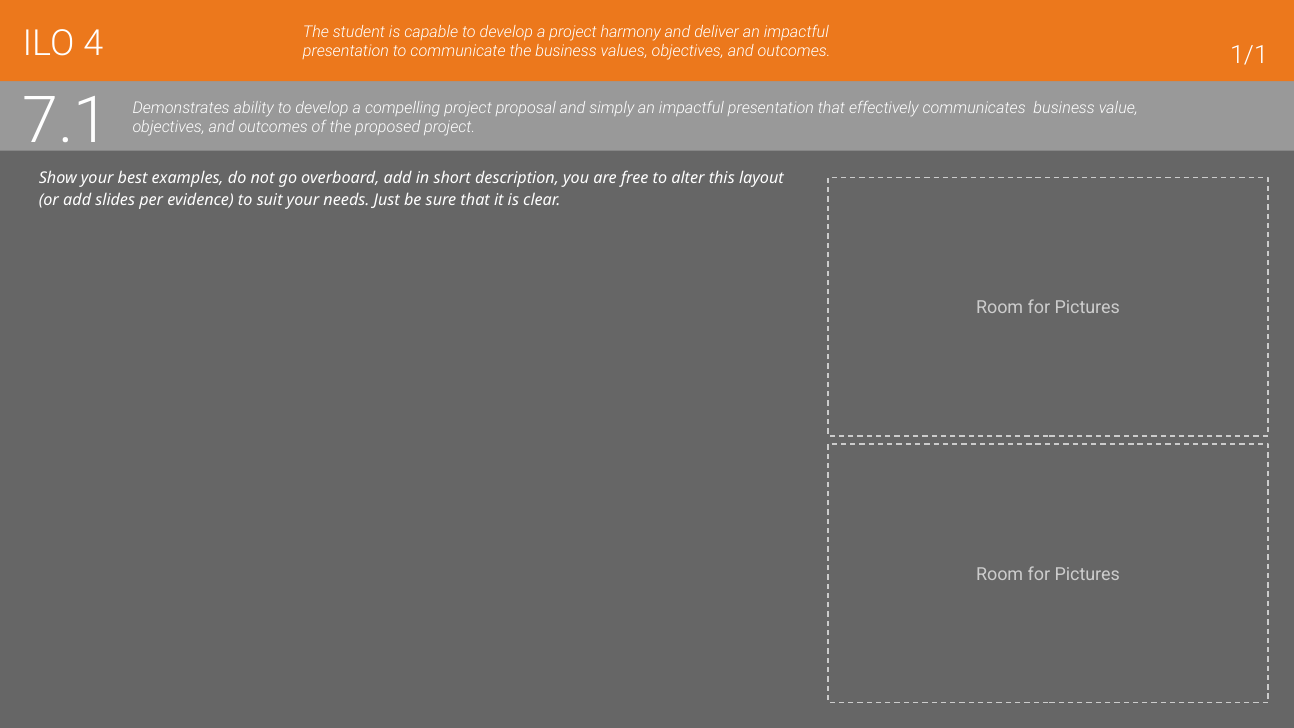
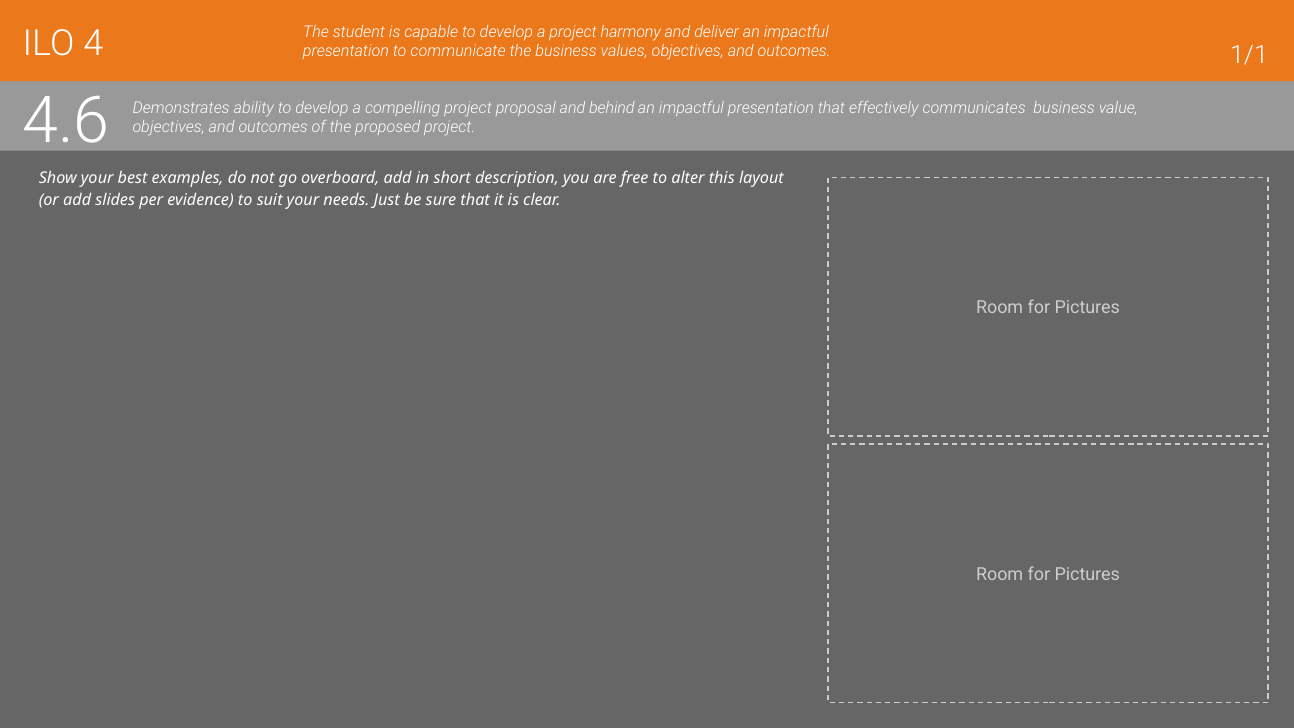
7.1: 7.1 -> 4.6
simply: simply -> behind
